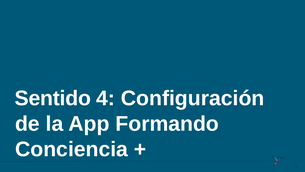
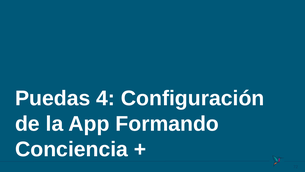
Sentido: Sentido -> Puedas
